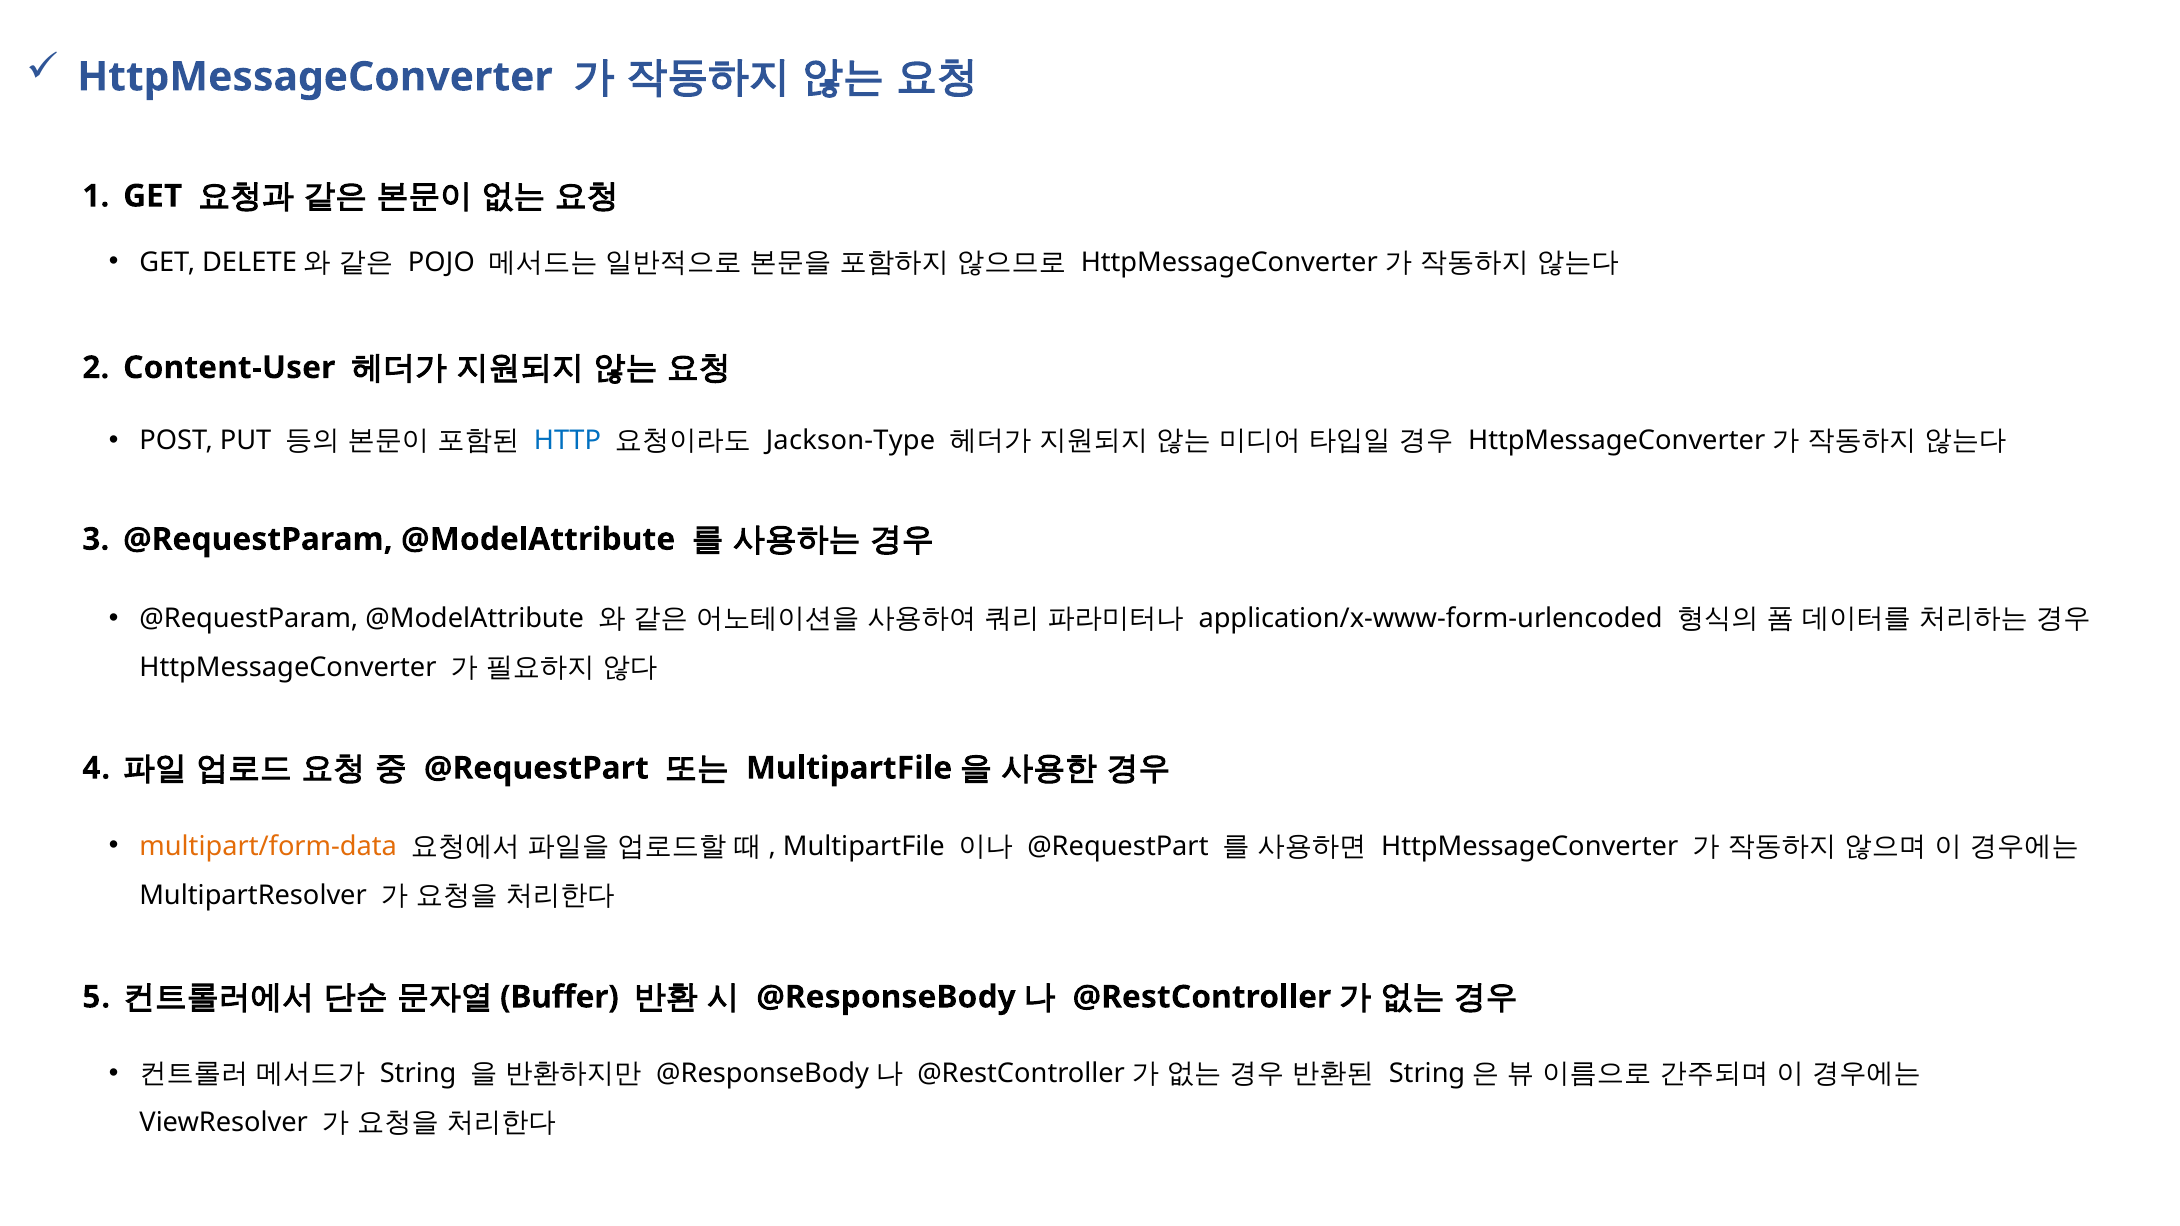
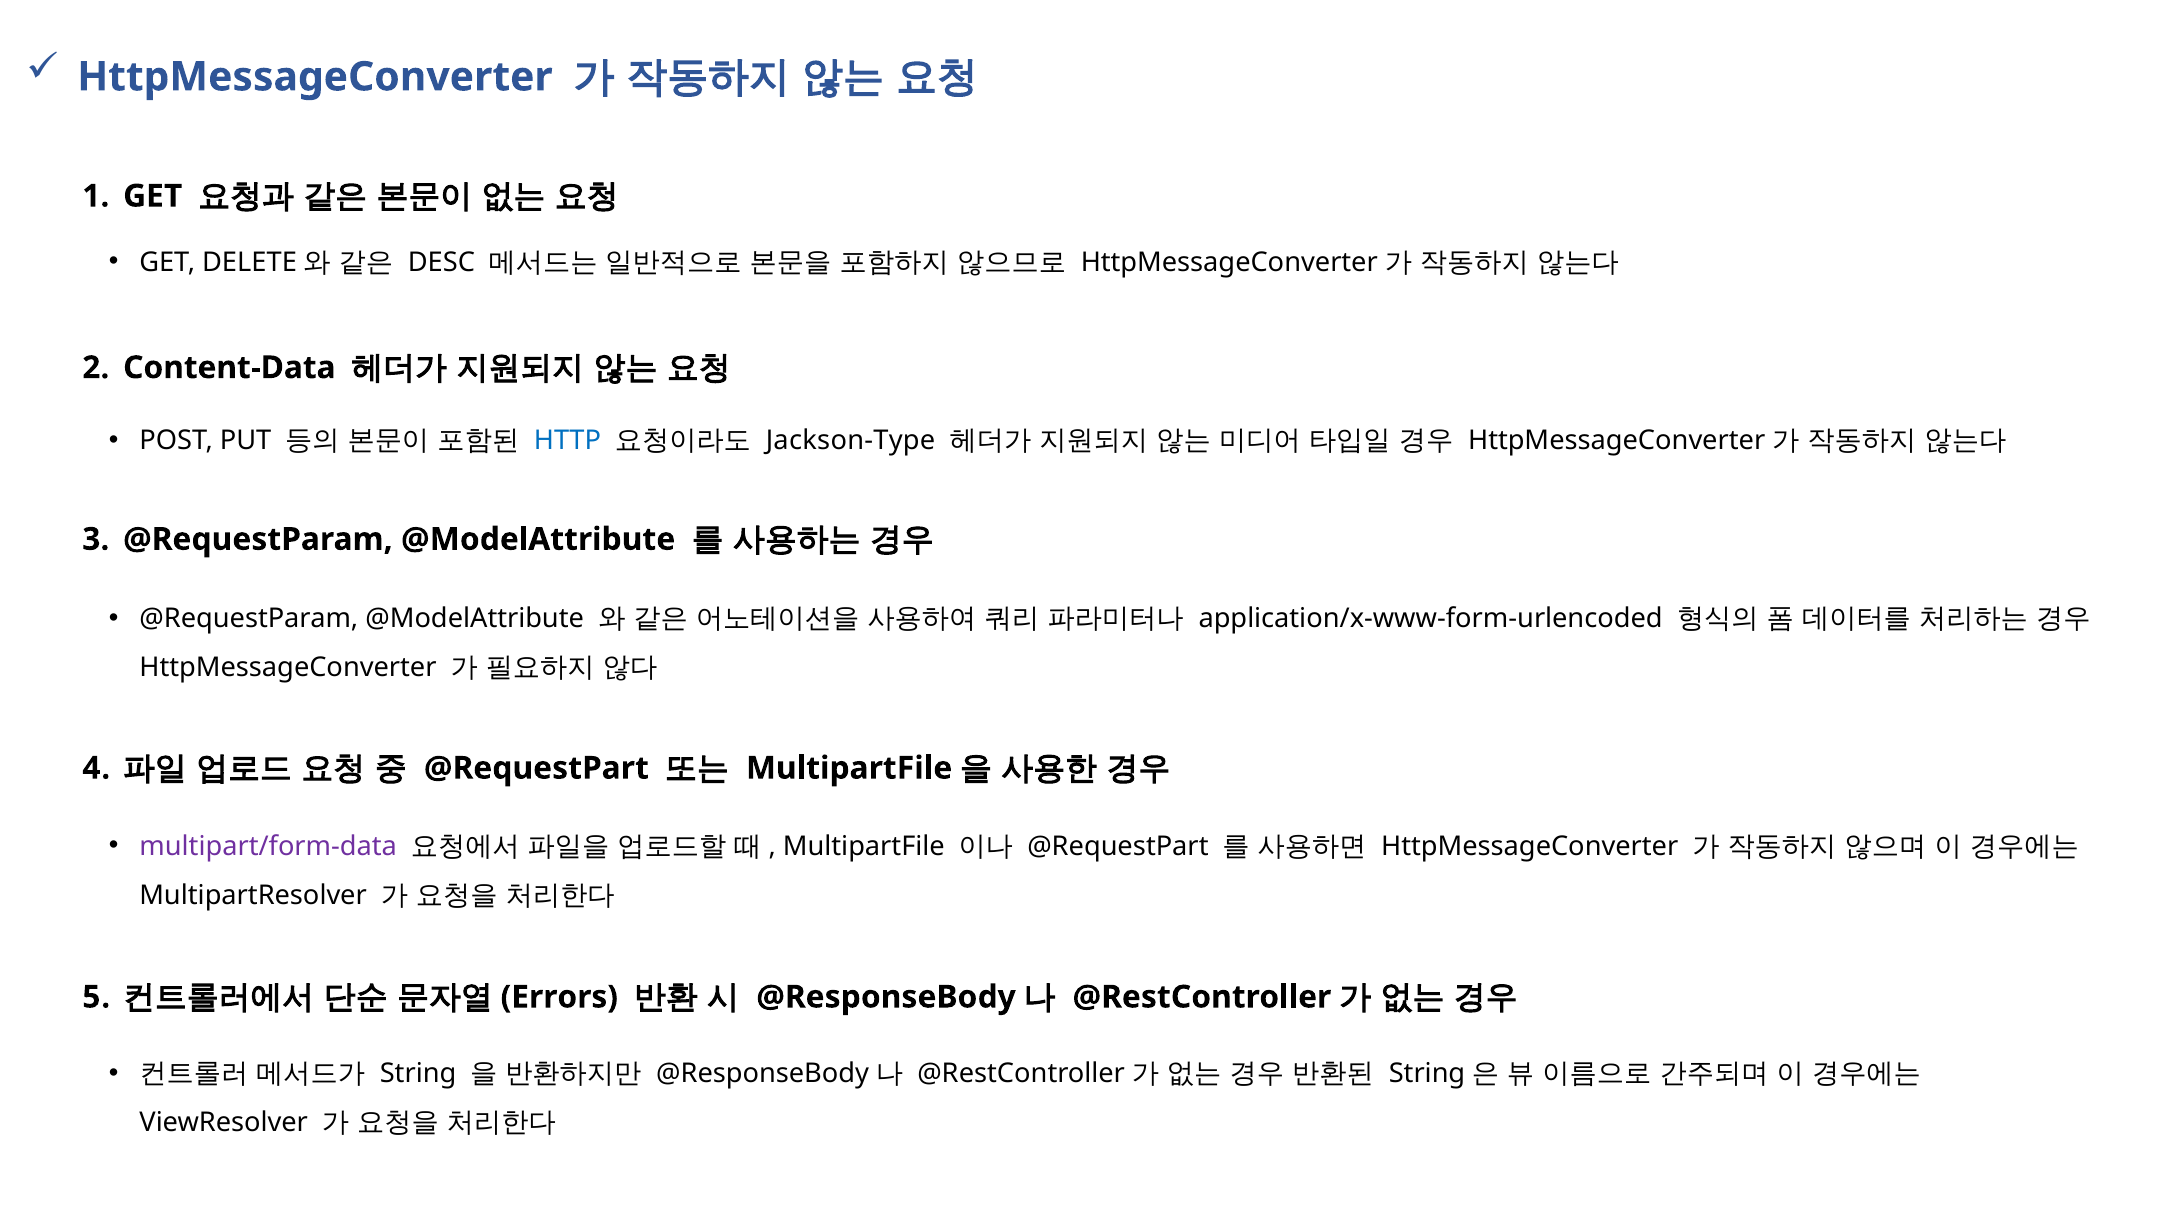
POJO: POJO -> DESC
Content-User: Content-User -> Content-Data
multipart/form-data colour: orange -> purple
Buffer: Buffer -> Errors
